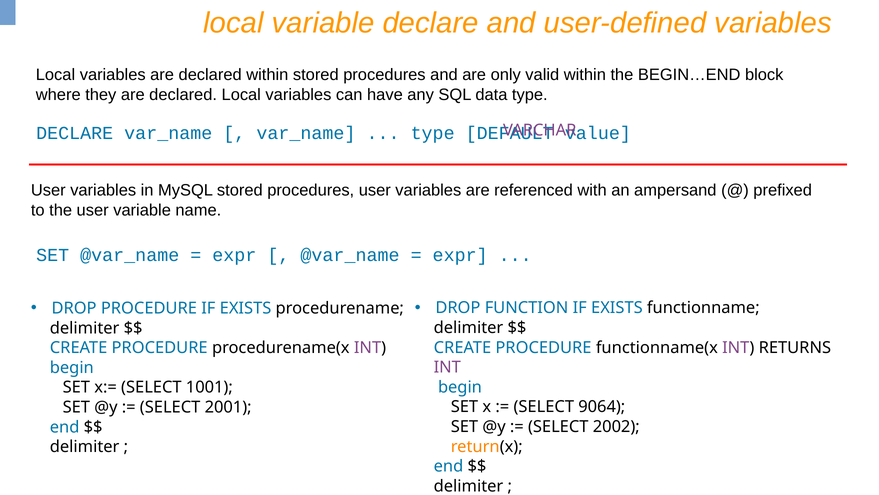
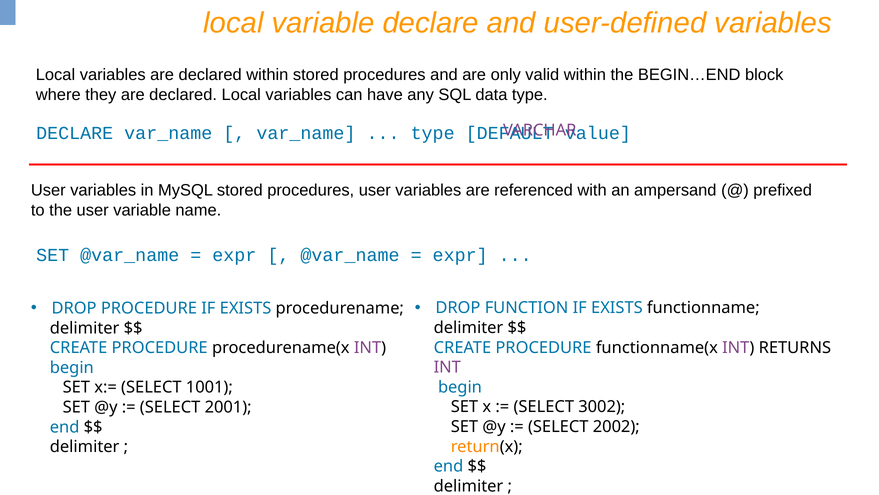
9064: 9064 -> 3002
